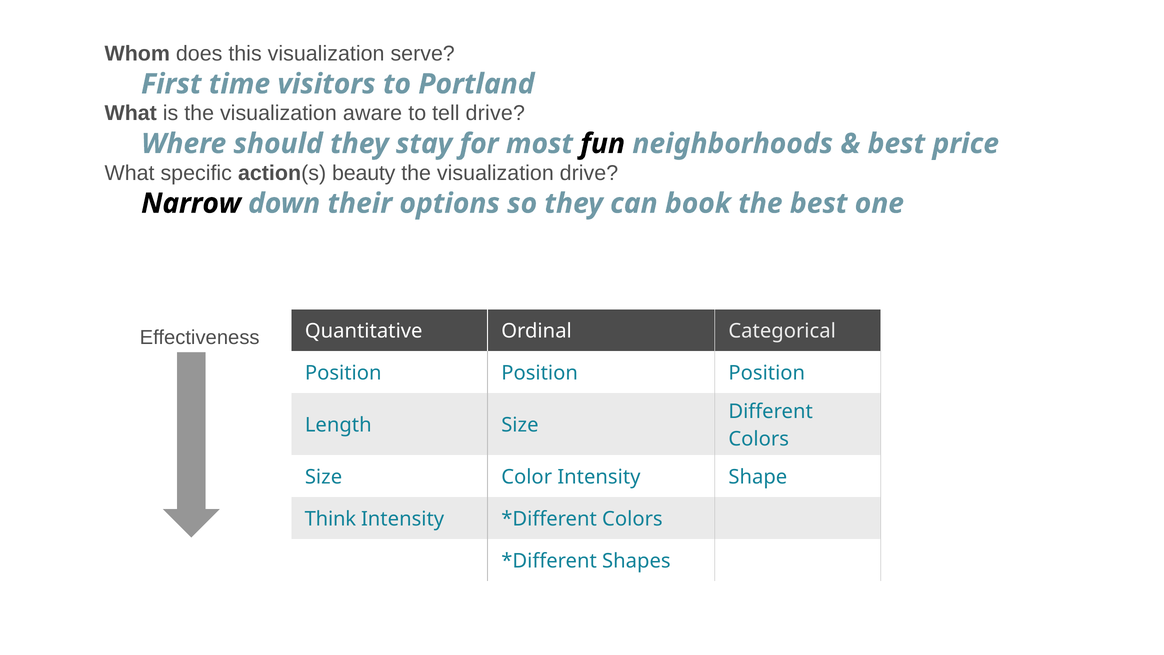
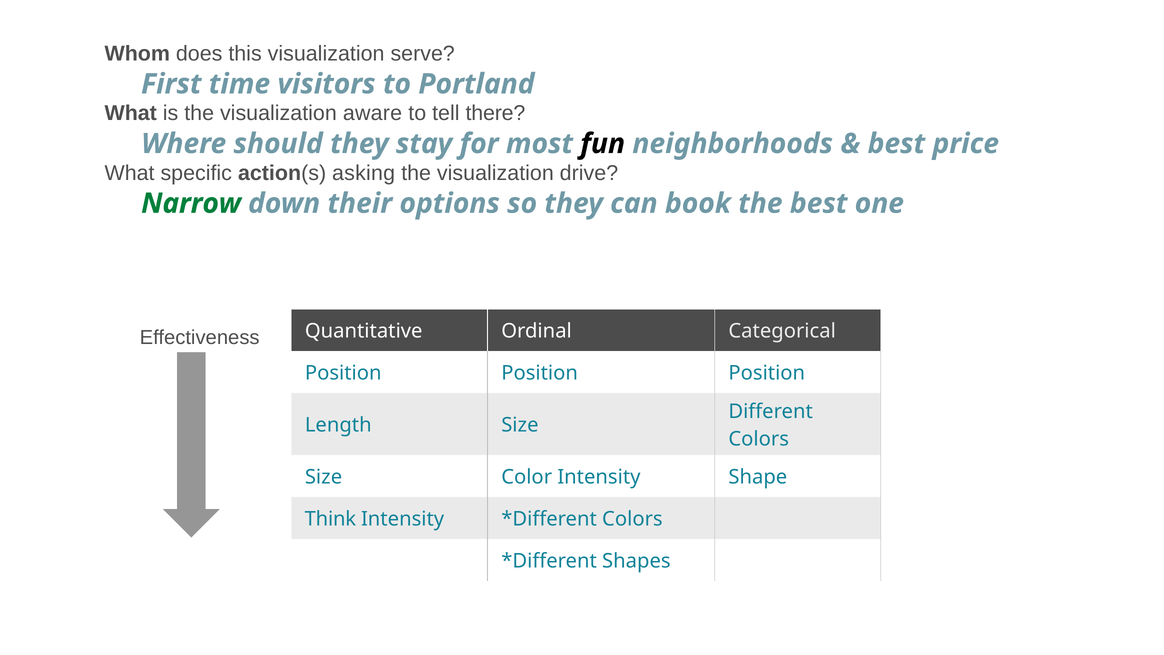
tell drive: drive -> there
beauty: beauty -> asking
Narrow colour: black -> green
